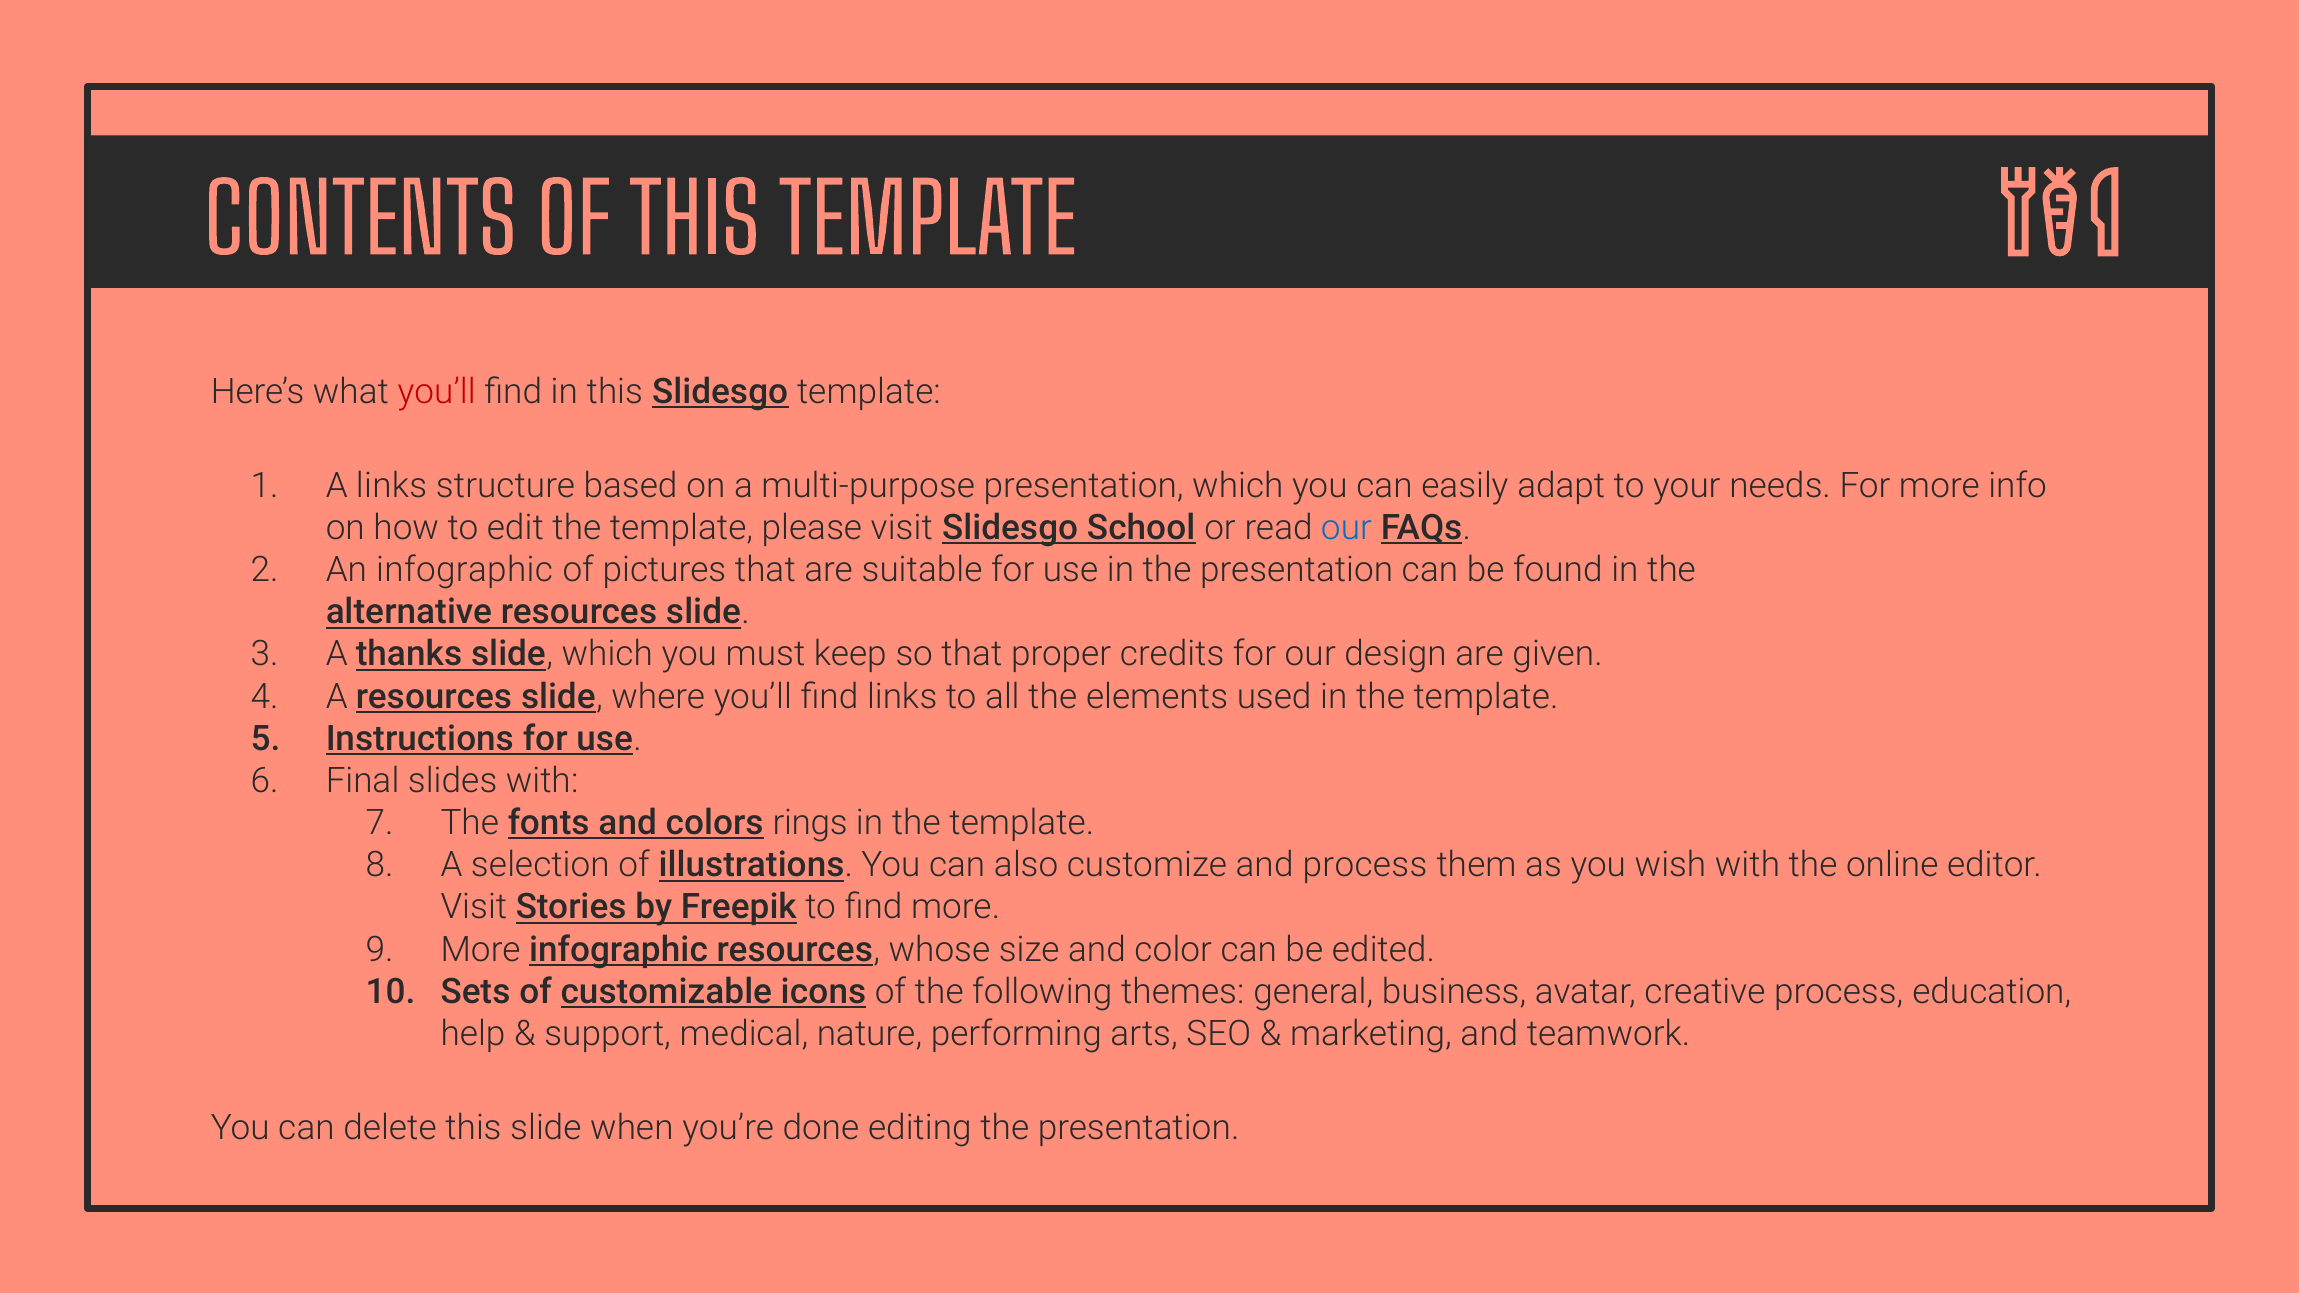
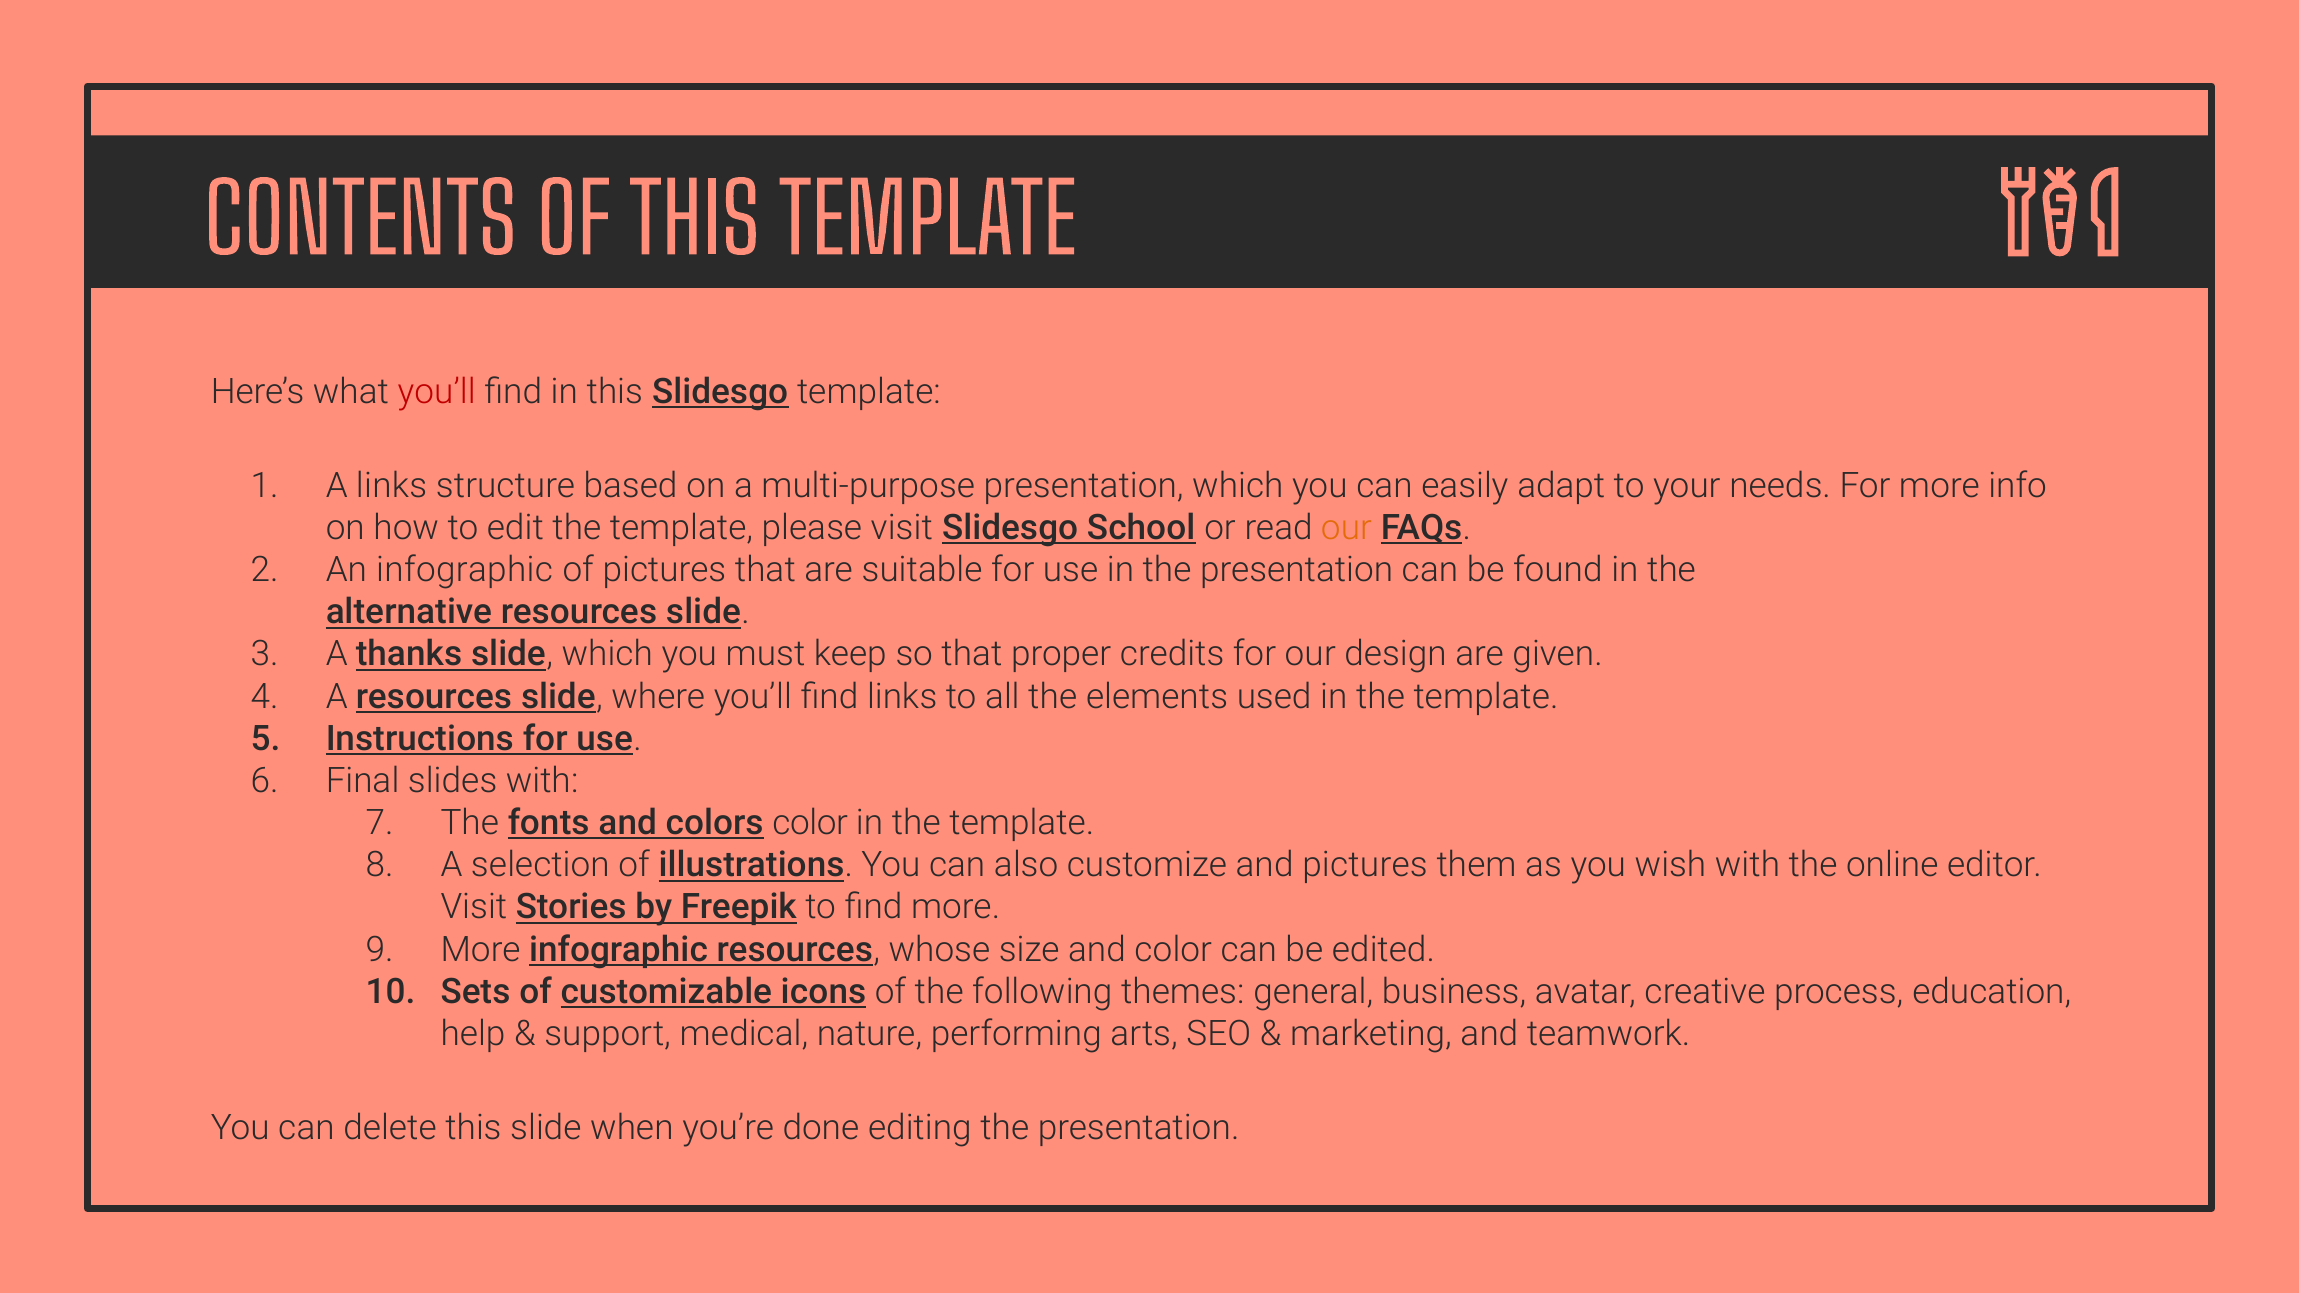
our at (1347, 528) colour: blue -> orange
colors rings: rings -> color
and process: process -> pictures
